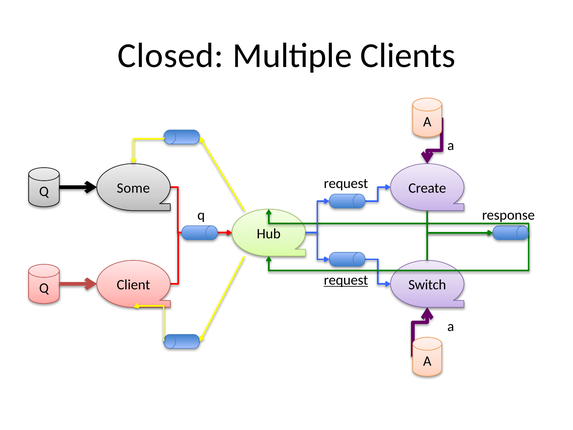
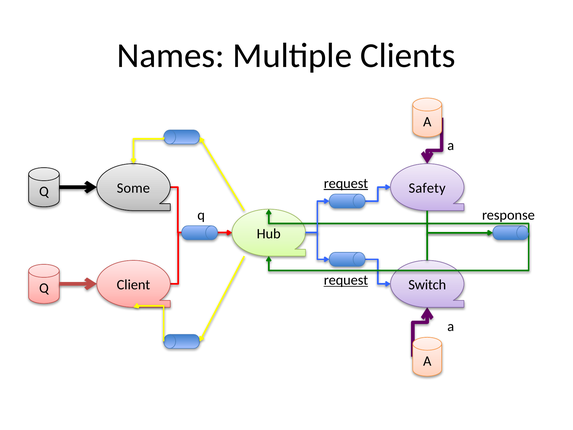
Closed: Closed -> Names
request at (346, 183) underline: none -> present
Create: Create -> Safety
